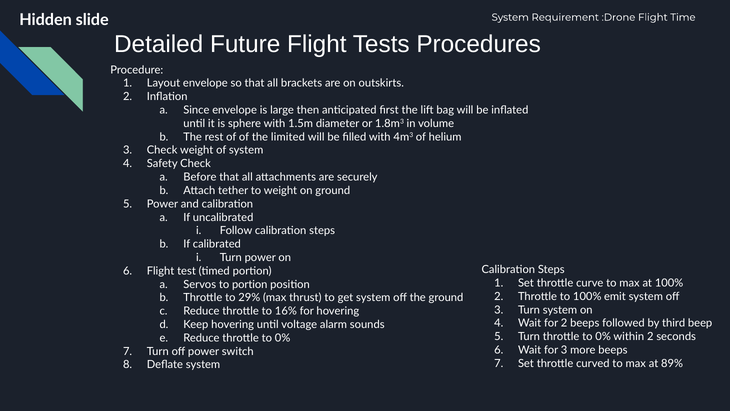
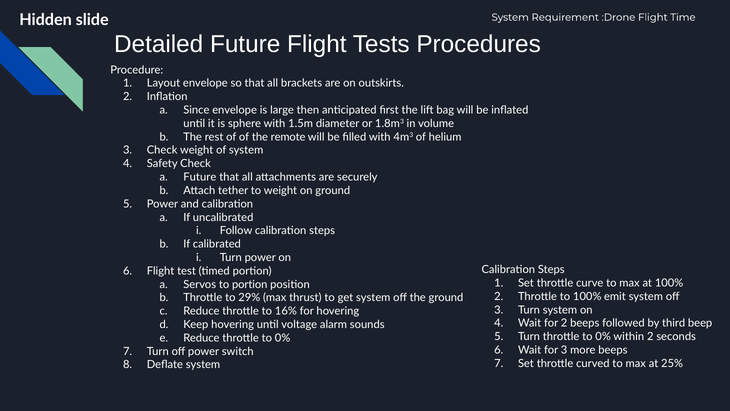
limited: limited -> remote
Before at (200, 177): Before -> Future
89%: 89% -> 25%
